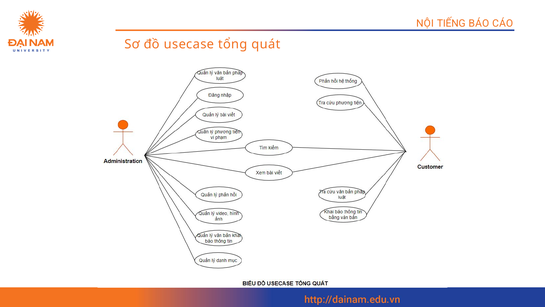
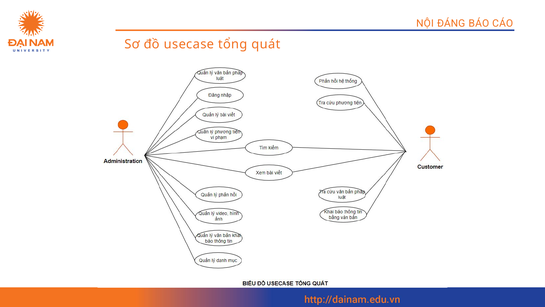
TIẾNG: TIẾNG -> ĐÁNG
